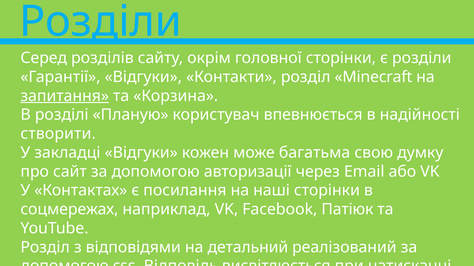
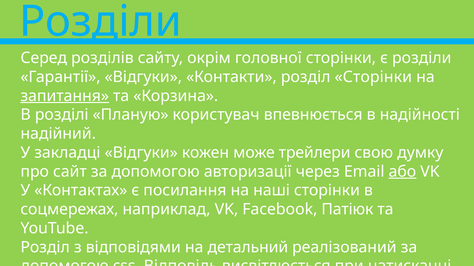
розділ Minecraft: Minecraft -> Сторінки
створити: створити -> надійний
багатьма: багатьма -> трейлери
або underline: none -> present
